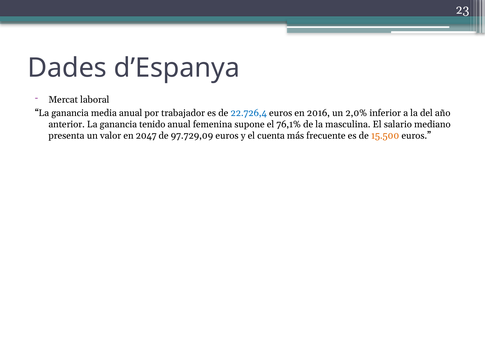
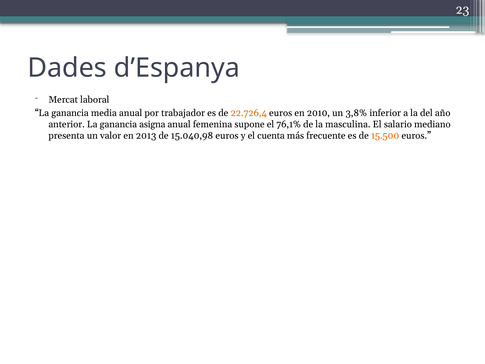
22.726,4 colour: blue -> orange
2016: 2016 -> 2010
2,0%: 2,0% -> 3,8%
tenido: tenido -> asigna
2047: 2047 -> 2013
97.729,09: 97.729,09 -> 15.040,98
